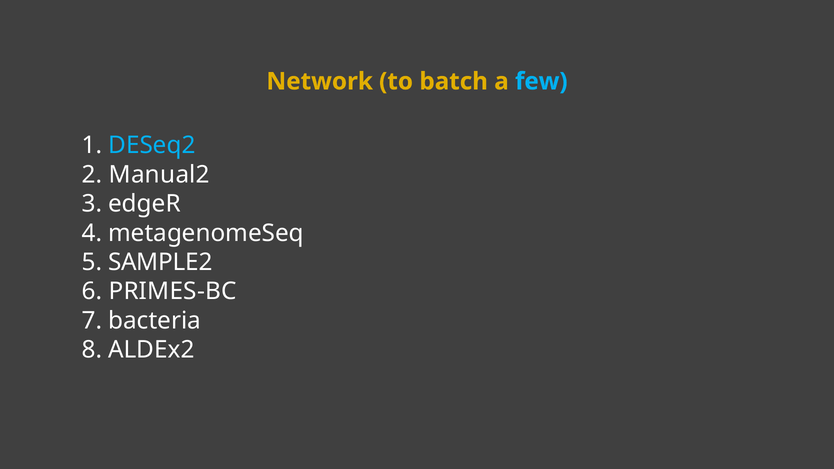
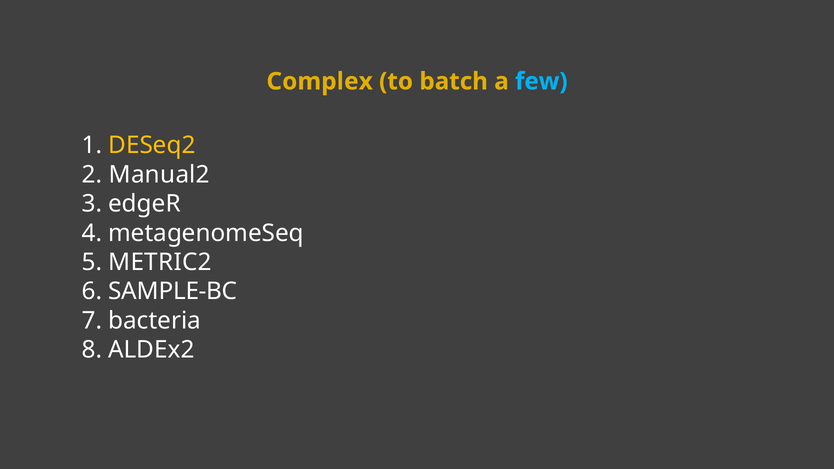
Network: Network -> Complex
DESeq2 colour: light blue -> yellow
SAMPLE2: SAMPLE2 -> METRIC2
PRIMES-BC: PRIMES-BC -> SAMPLE-BC
